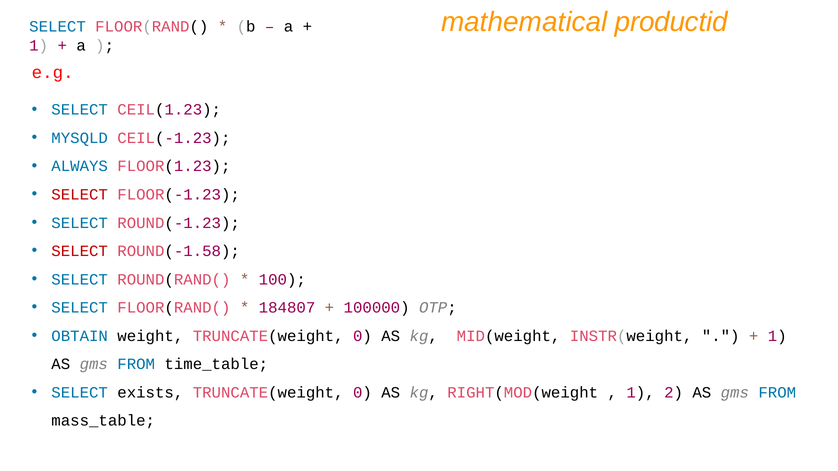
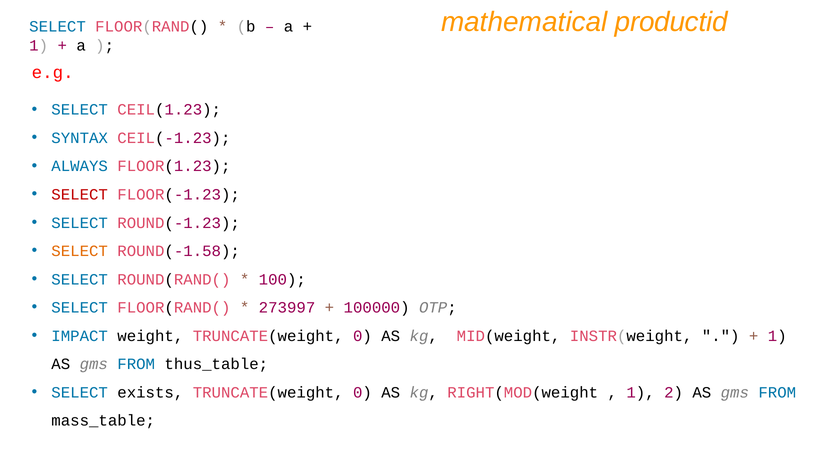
MYSQLD: MYSQLD -> SYNTAX
SELECT at (80, 251) colour: red -> orange
184807: 184807 -> 273997
OBTAIN: OBTAIN -> IMPACT
time_table: time_table -> thus_table
